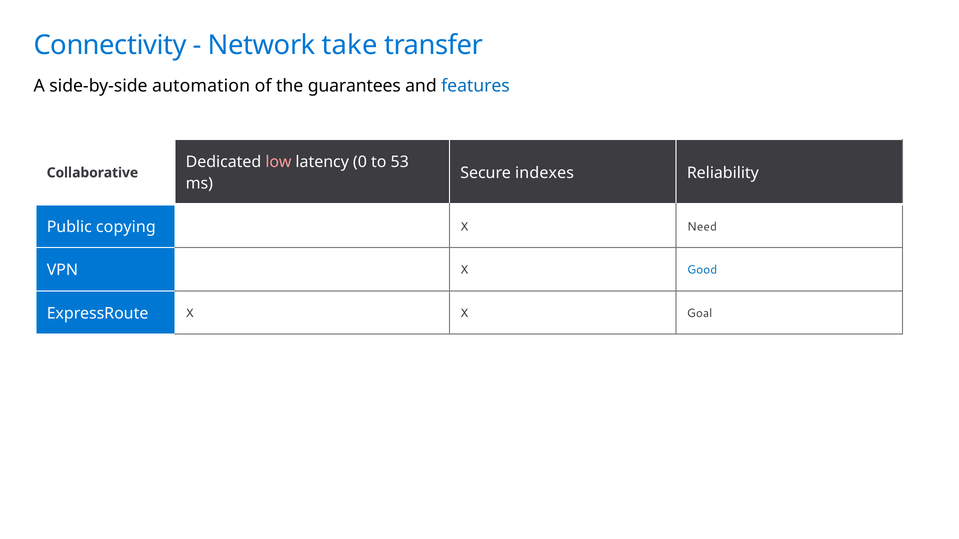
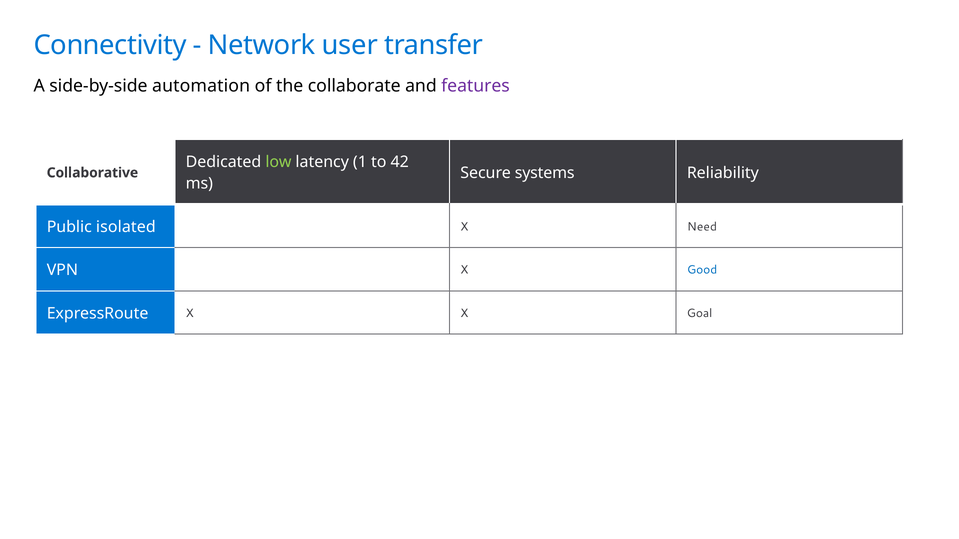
take: take -> user
guarantees: guarantees -> collaborate
features colour: blue -> purple
low colour: pink -> light green
0: 0 -> 1
53: 53 -> 42
indexes: indexes -> systems
copying: copying -> isolated
